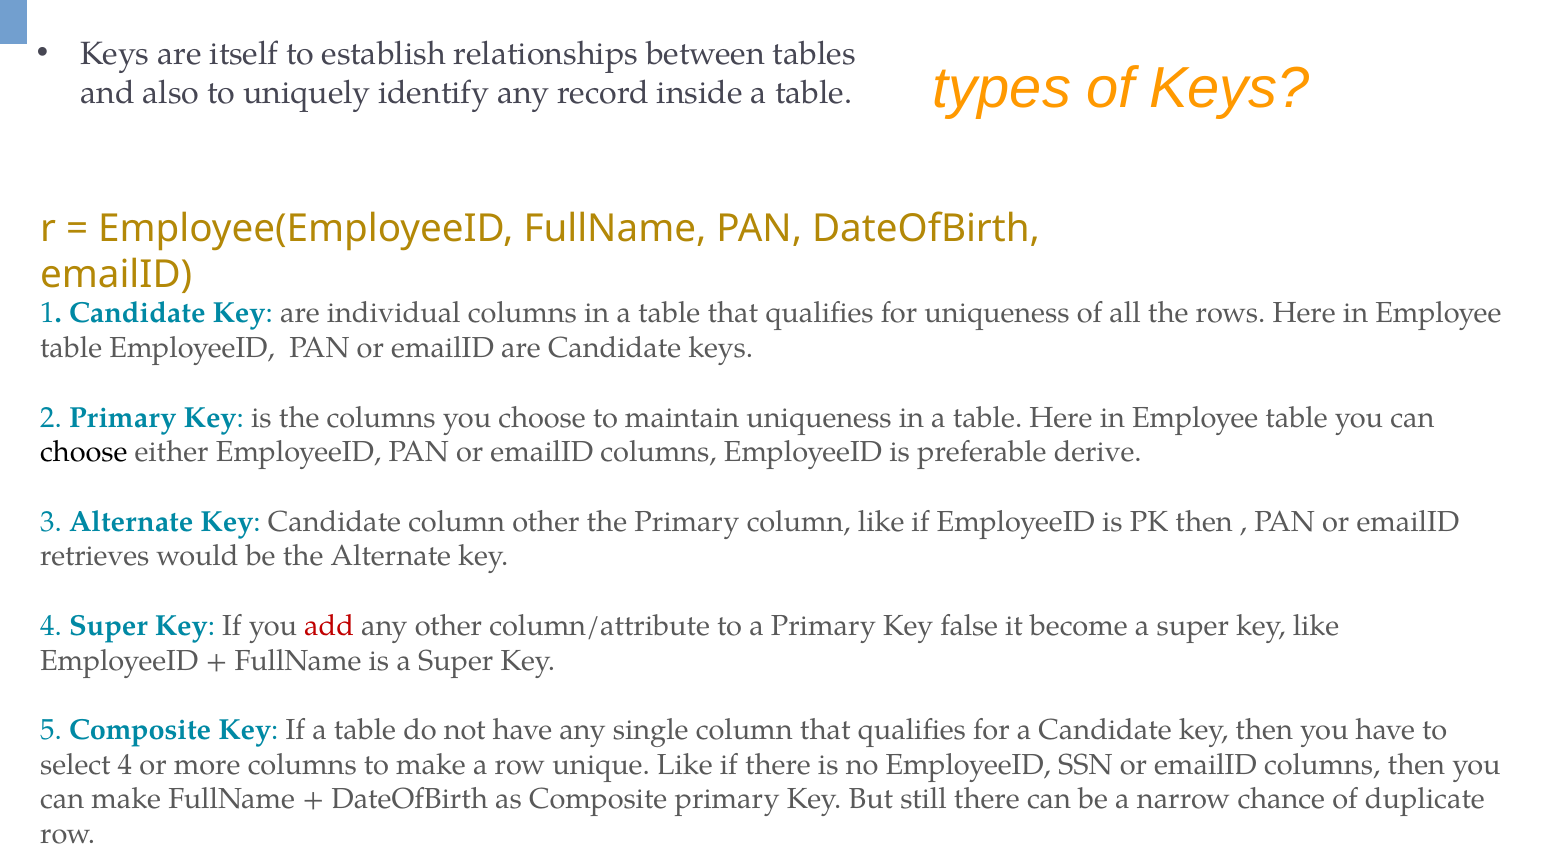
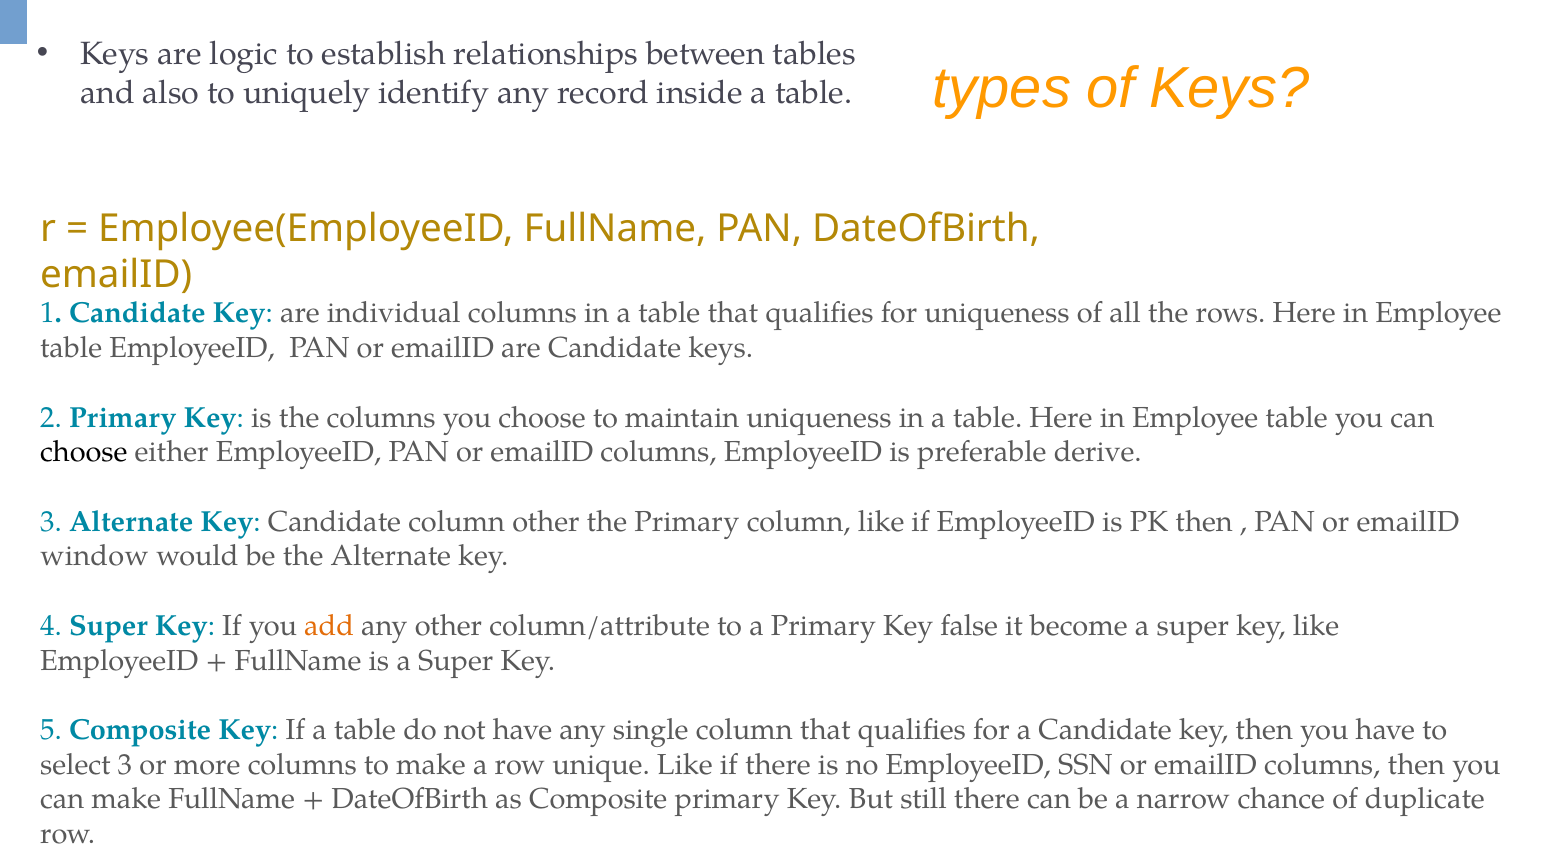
itself: itself -> logic
retrieves: retrieves -> window
add colour: red -> orange
select 4: 4 -> 3
